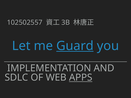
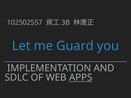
Guard underline: present -> none
